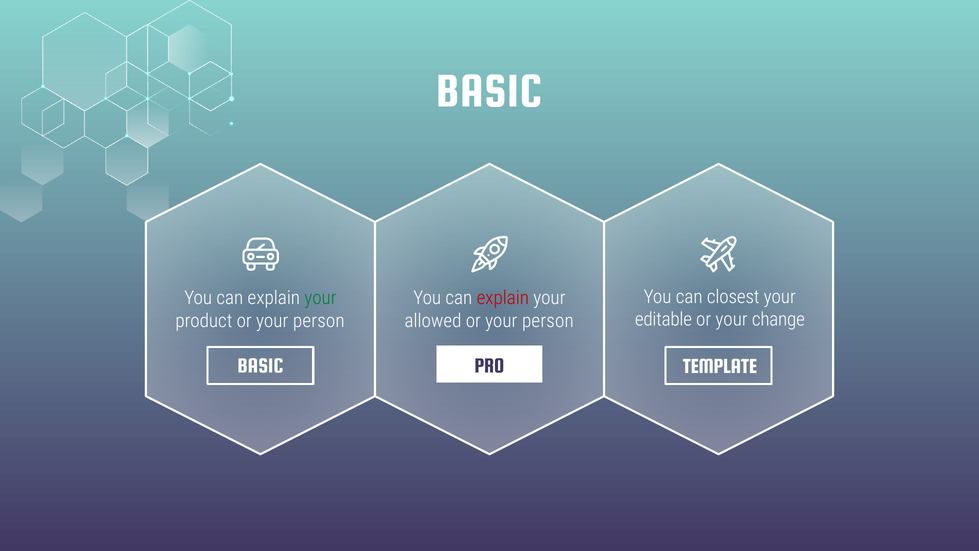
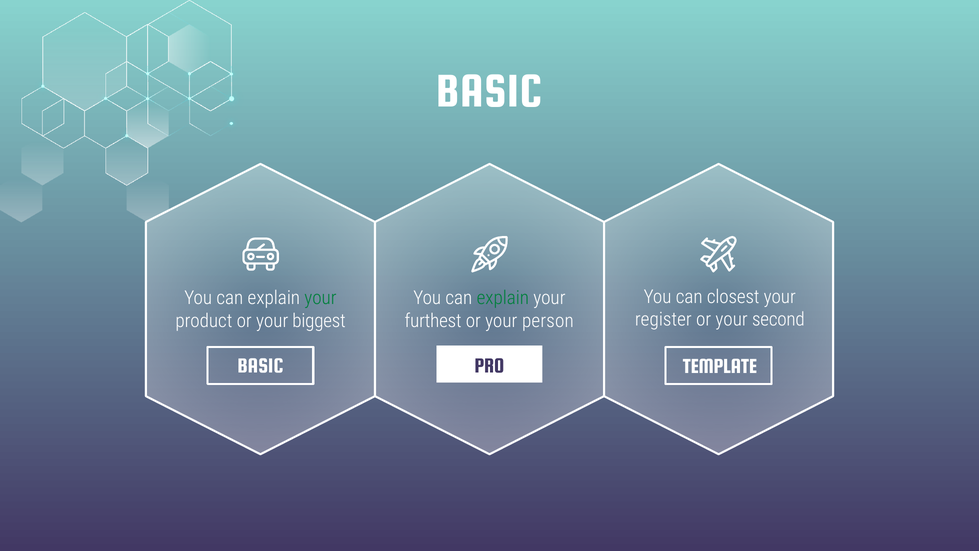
explain at (503, 298) colour: red -> green
editable: editable -> register
change: change -> second
product or your person: person -> biggest
allowed: allowed -> furthest
